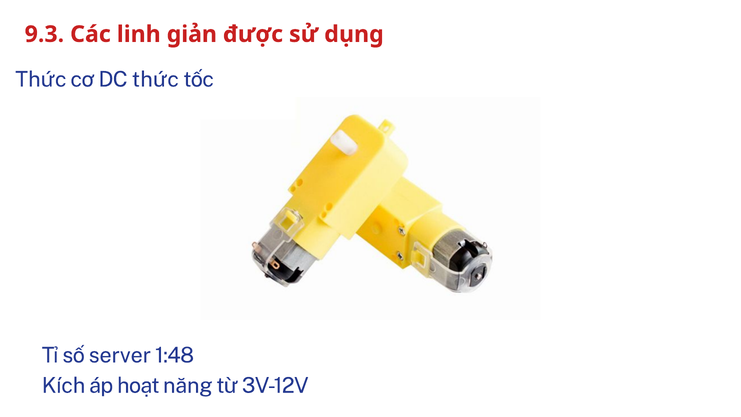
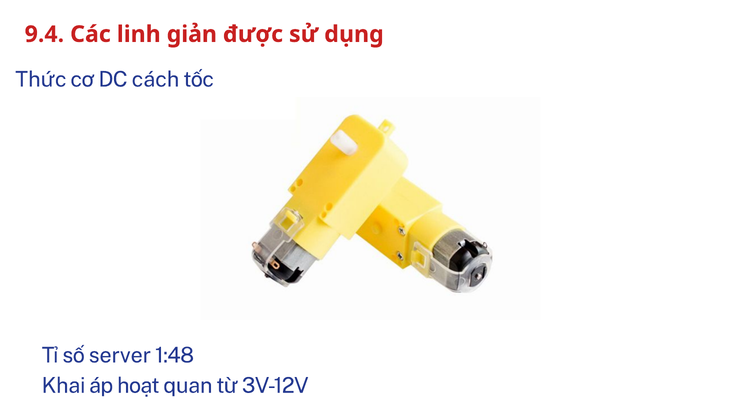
9.3: 9.3 -> 9.4
DC thức: thức -> cách
Kích: Kích -> Khai
năng: năng -> quan
